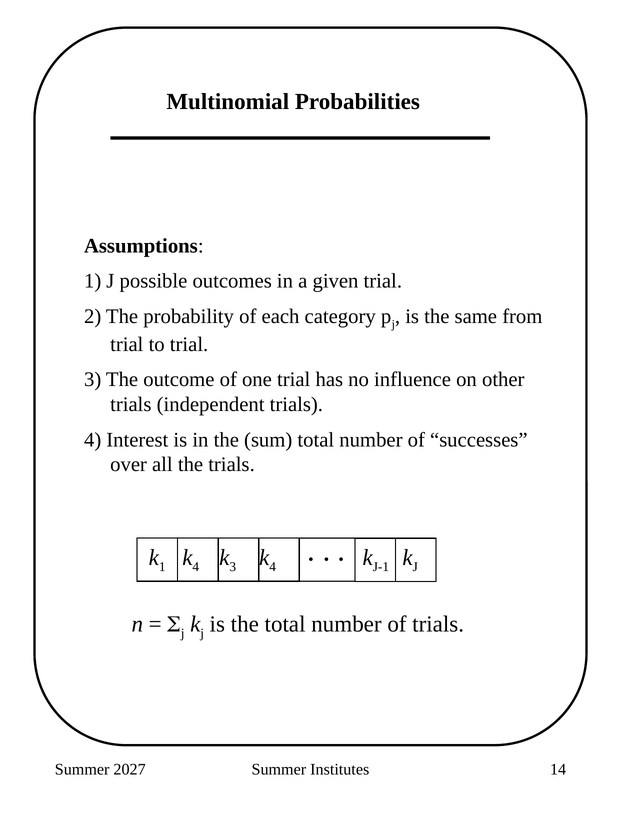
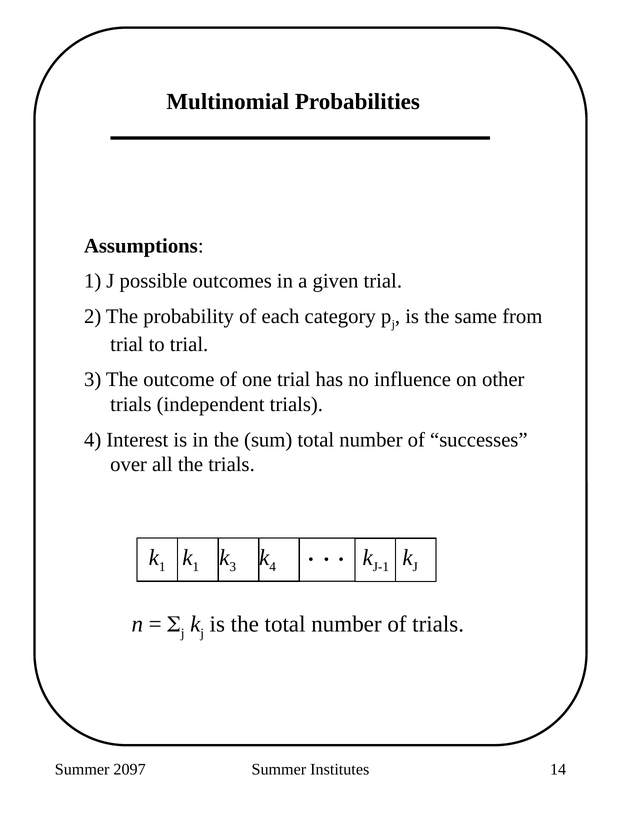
4 at (196, 567): 4 -> 1
2027: 2027 -> 2097
